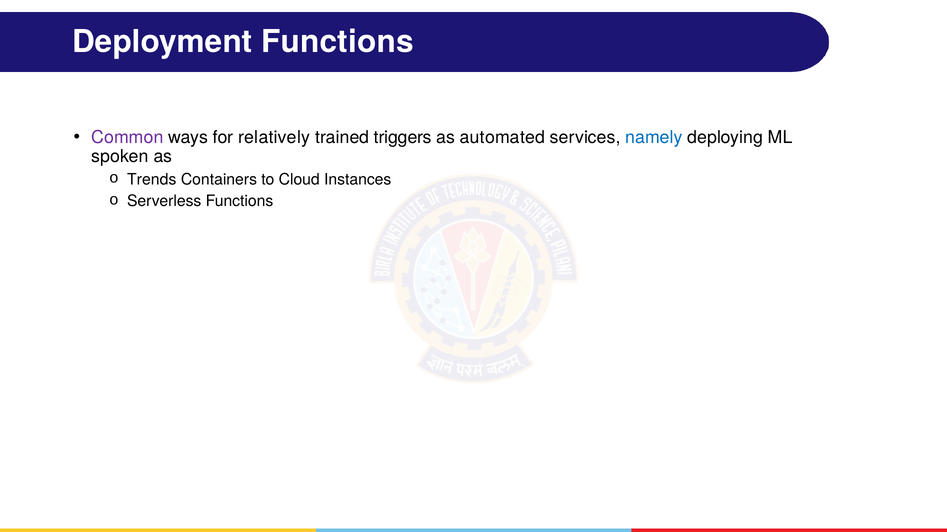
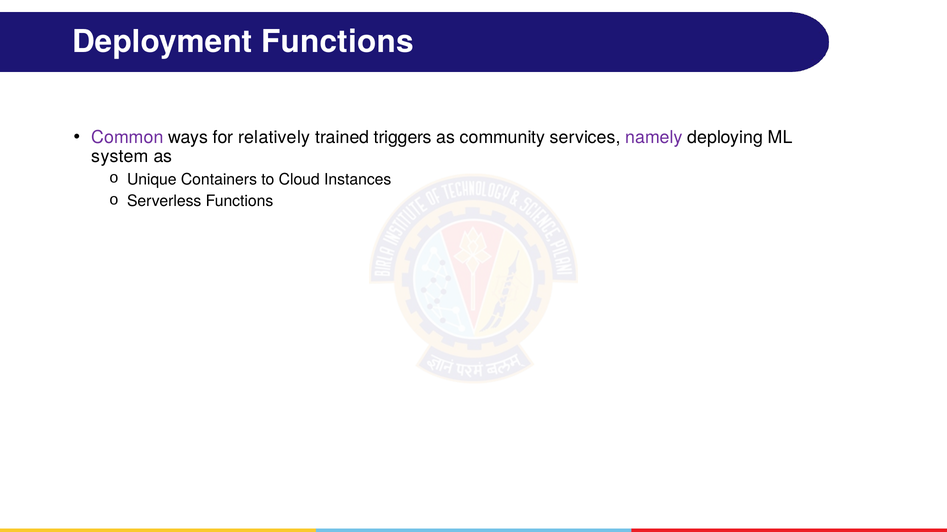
automated: automated -> community
namely colour: blue -> purple
spoken: spoken -> system
Trends: Trends -> Unique
